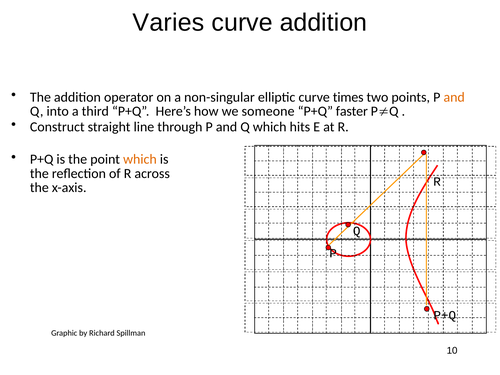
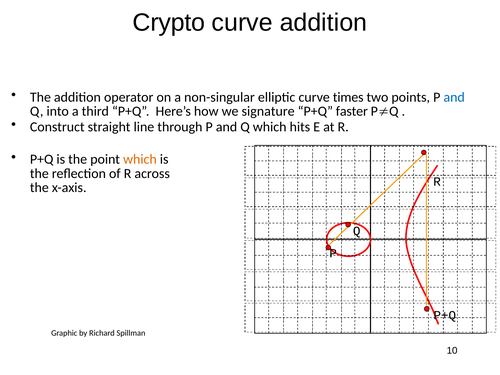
Varies: Varies -> Crypto
and at (454, 97) colour: orange -> blue
someone: someone -> signature
